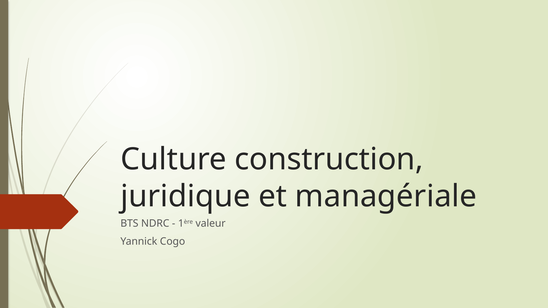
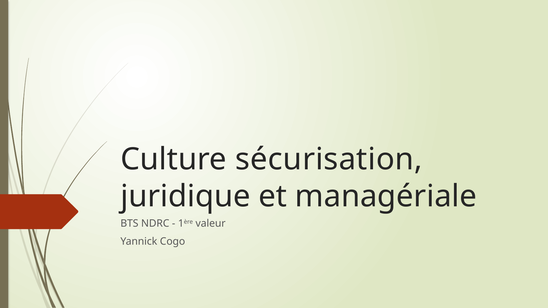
construction: construction -> sécurisation
